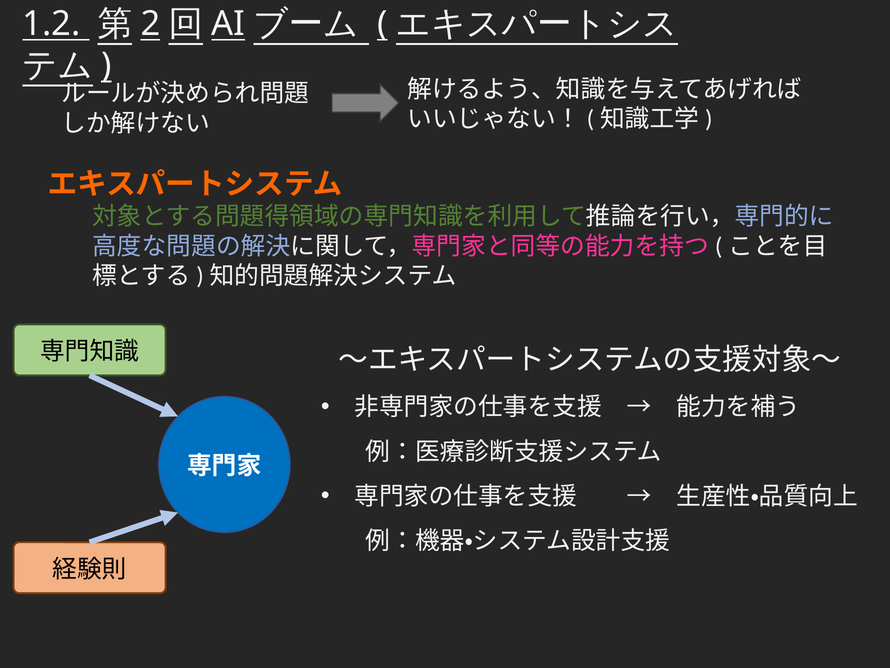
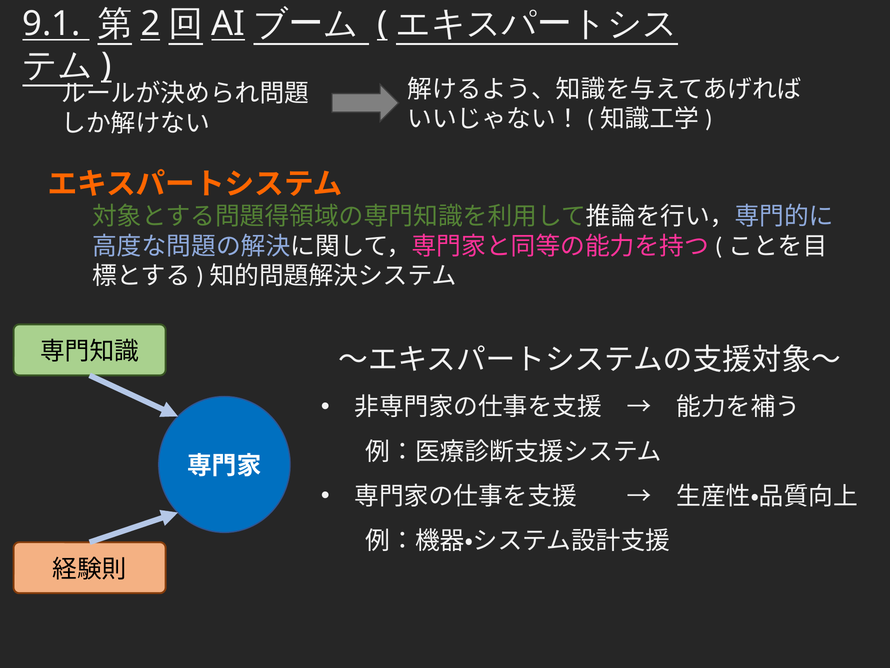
1.2: 1.2 -> 9.1
